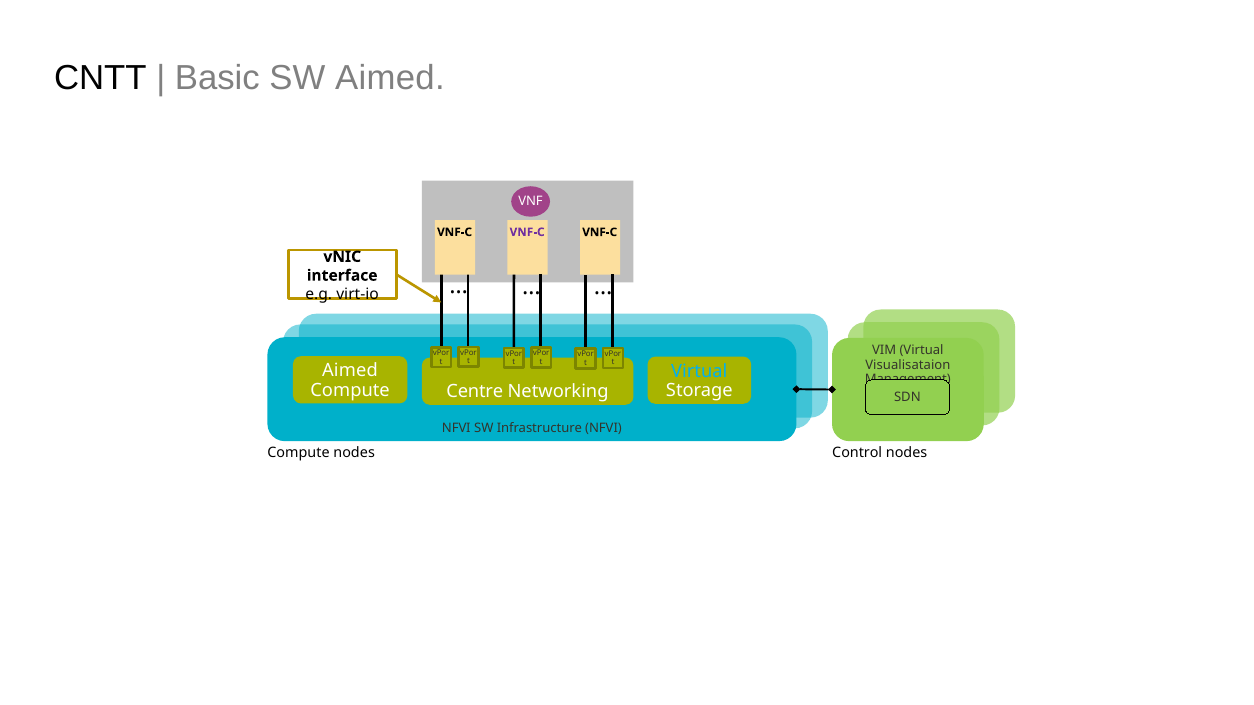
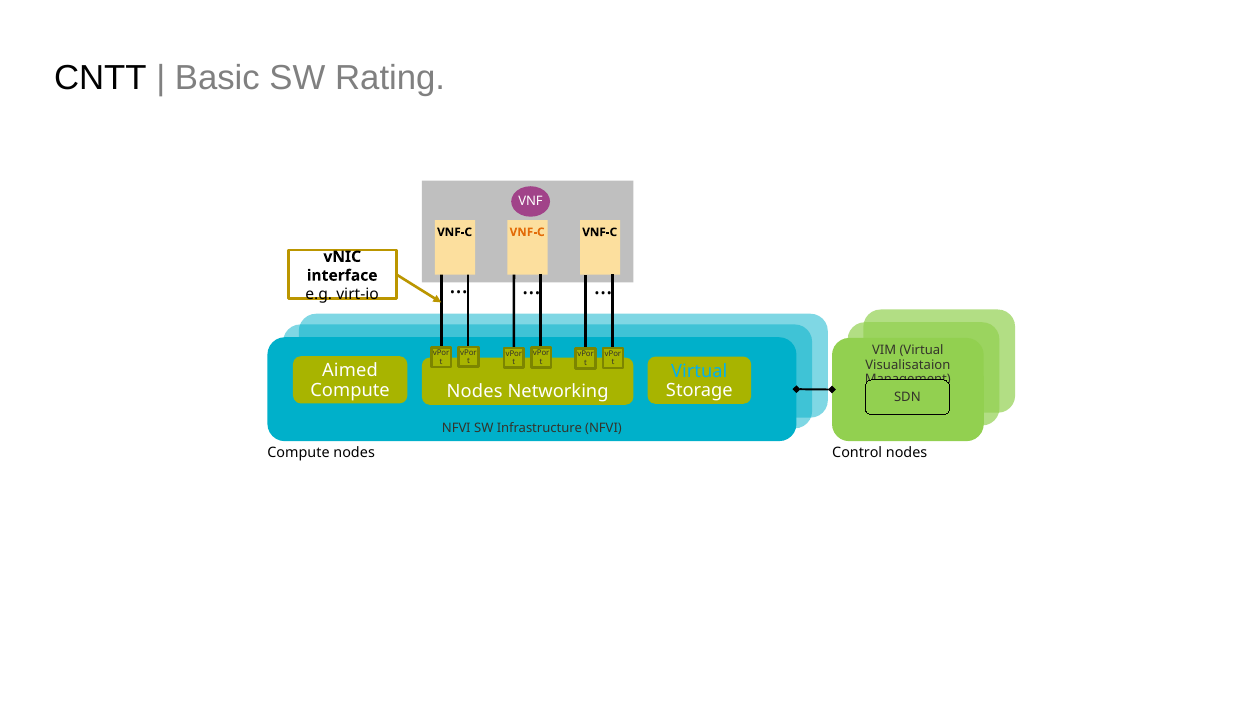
SW Aimed: Aimed -> Rating
VNF-C at (527, 232) colour: purple -> orange
Centre at (475, 392): Centre -> Nodes
